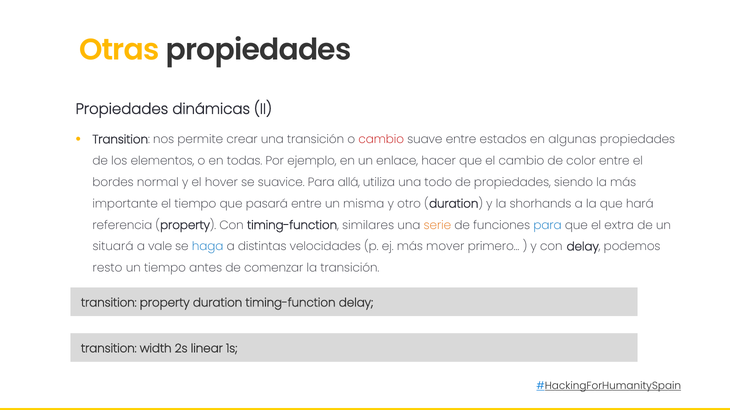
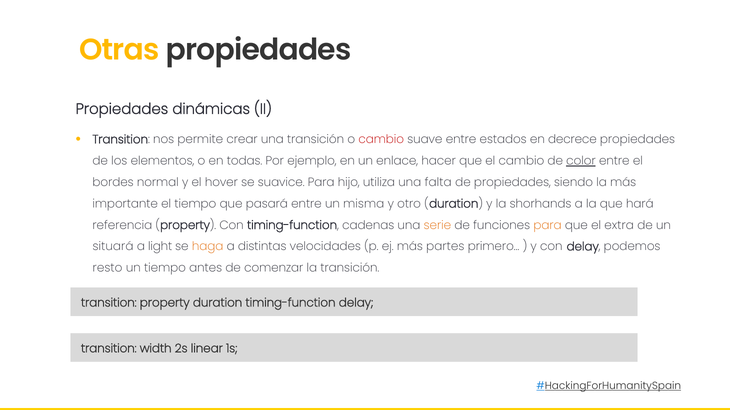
algunas: algunas -> decrece
color underline: none -> present
allá: allá -> hijo
todo: todo -> falta
similares: similares -> cadenas
para at (548, 225) colour: blue -> orange
vale: vale -> light
haga colour: blue -> orange
mover: mover -> partes
